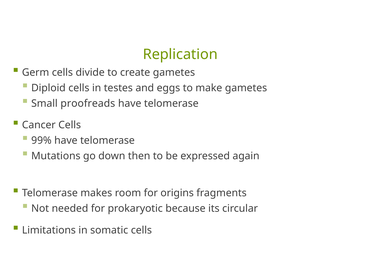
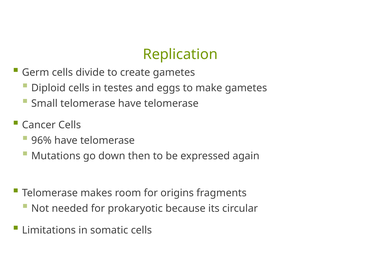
Small proofreads: proofreads -> telomerase
99%: 99% -> 96%
